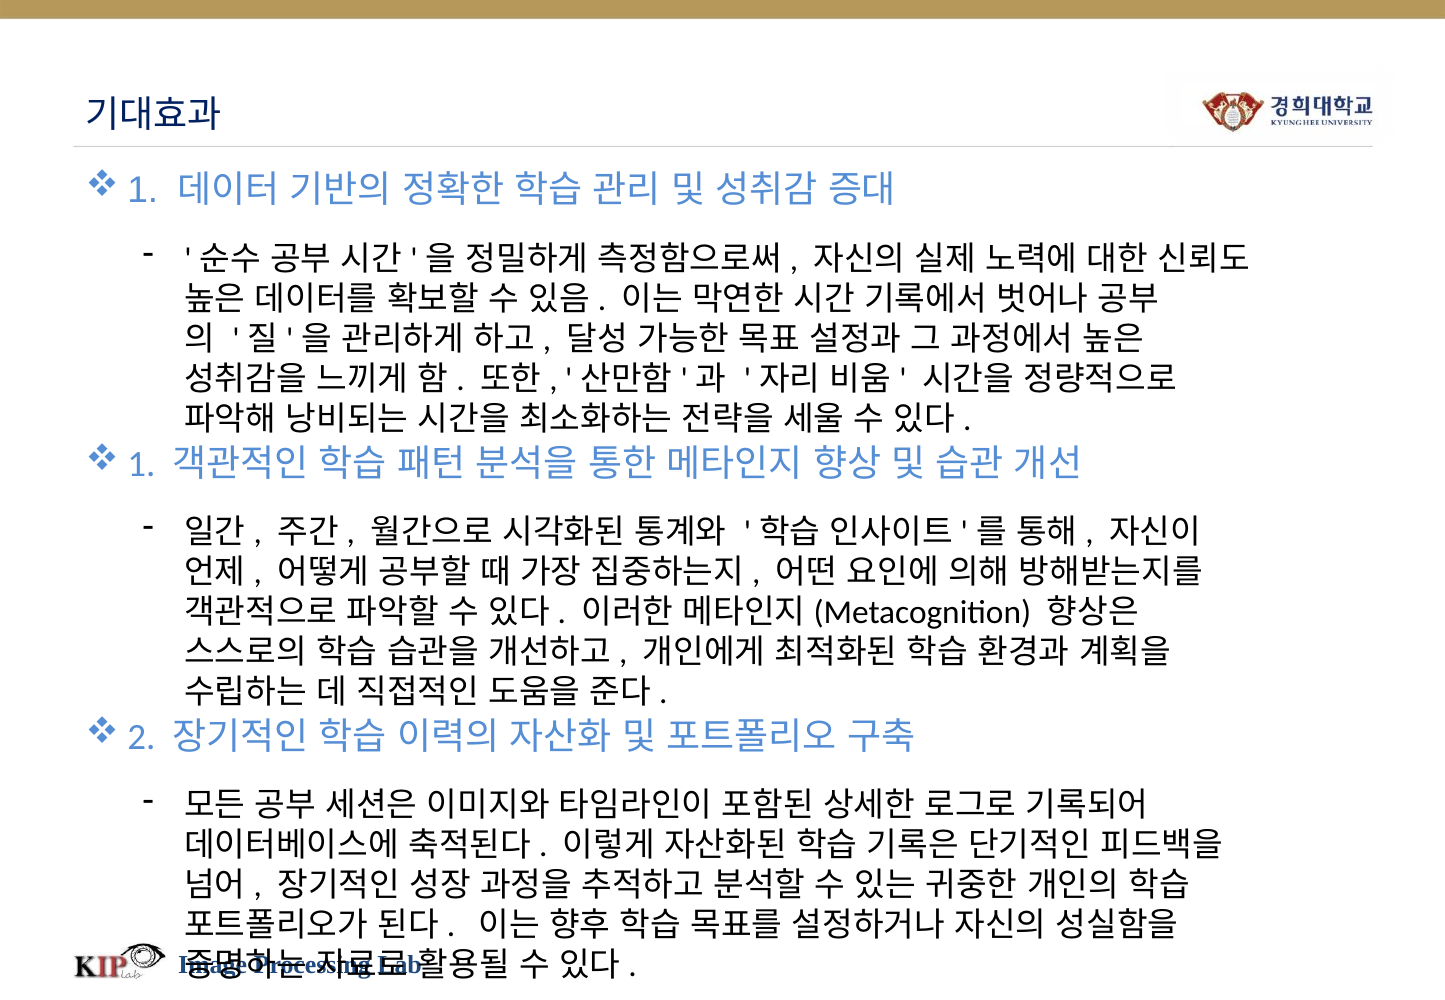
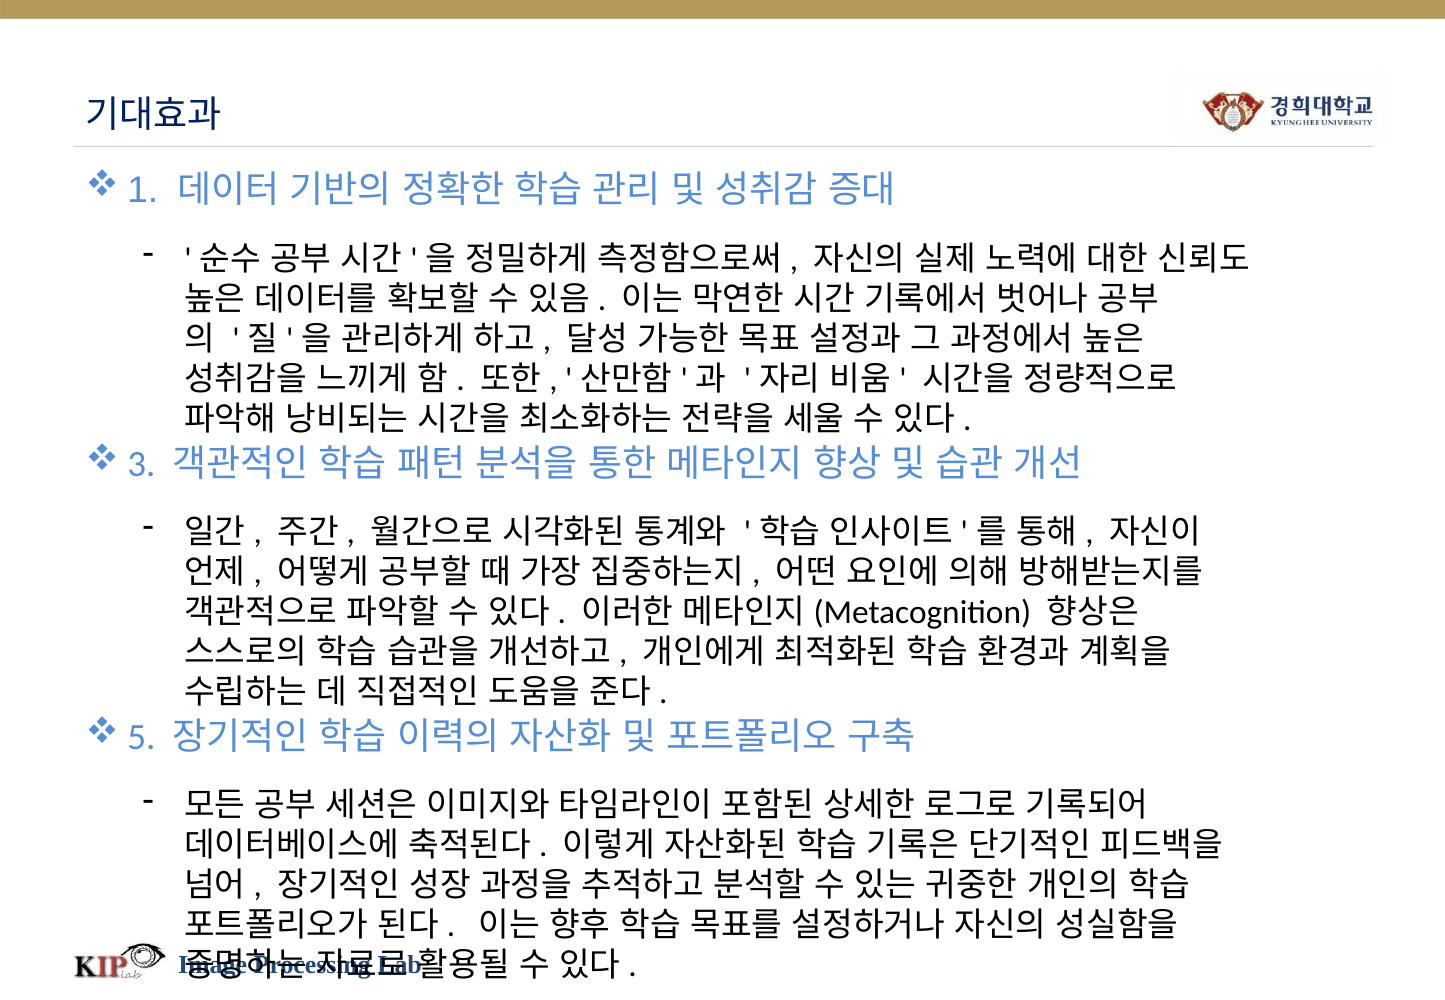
1: 1 -> 3
2: 2 -> 5
